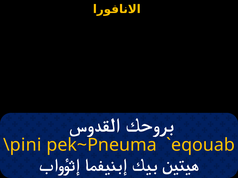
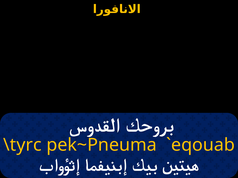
\pini: \pini -> \tyrc
